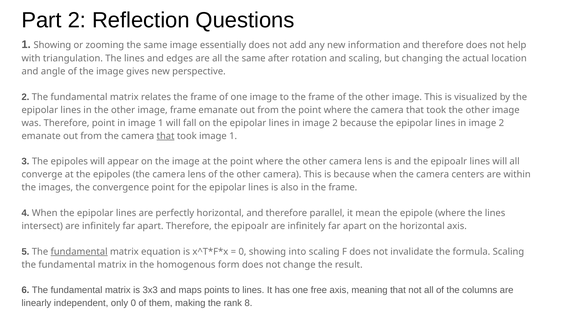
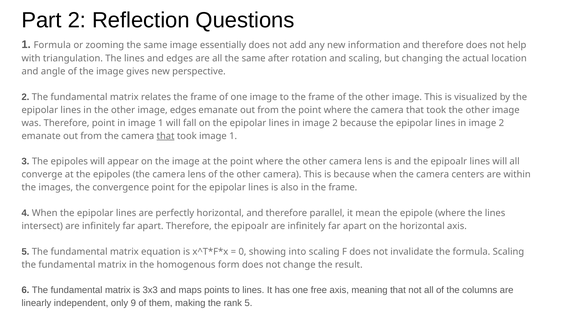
1 Showing: Showing -> Formula
image frame: frame -> edges
fundamental at (79, 251) underline: present -> none
only 0: 0 -> 9
rank 8: 8 -> 5
